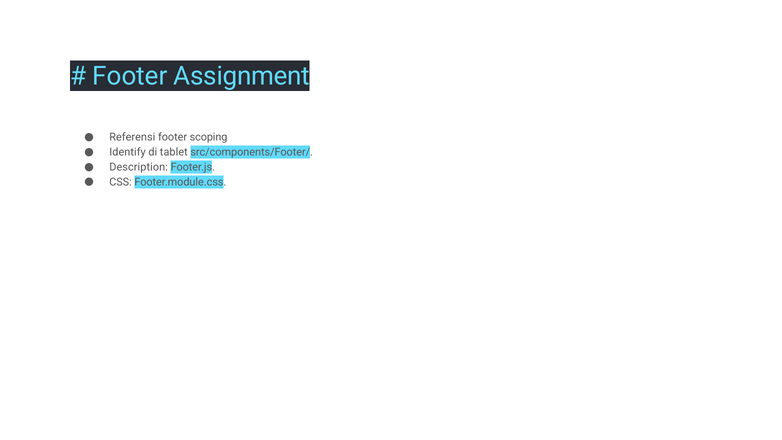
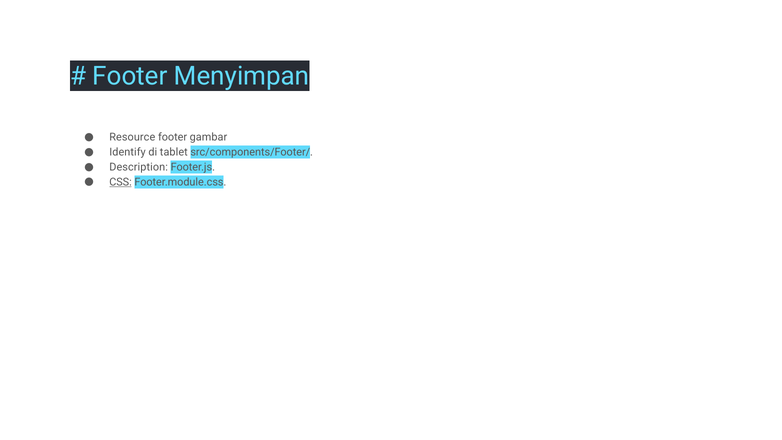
Assignment: Assignment -> Menyimpan
Referensi: Referensi -> Resource
scoping: scoping -> gambar
CSS underline: none -> present
